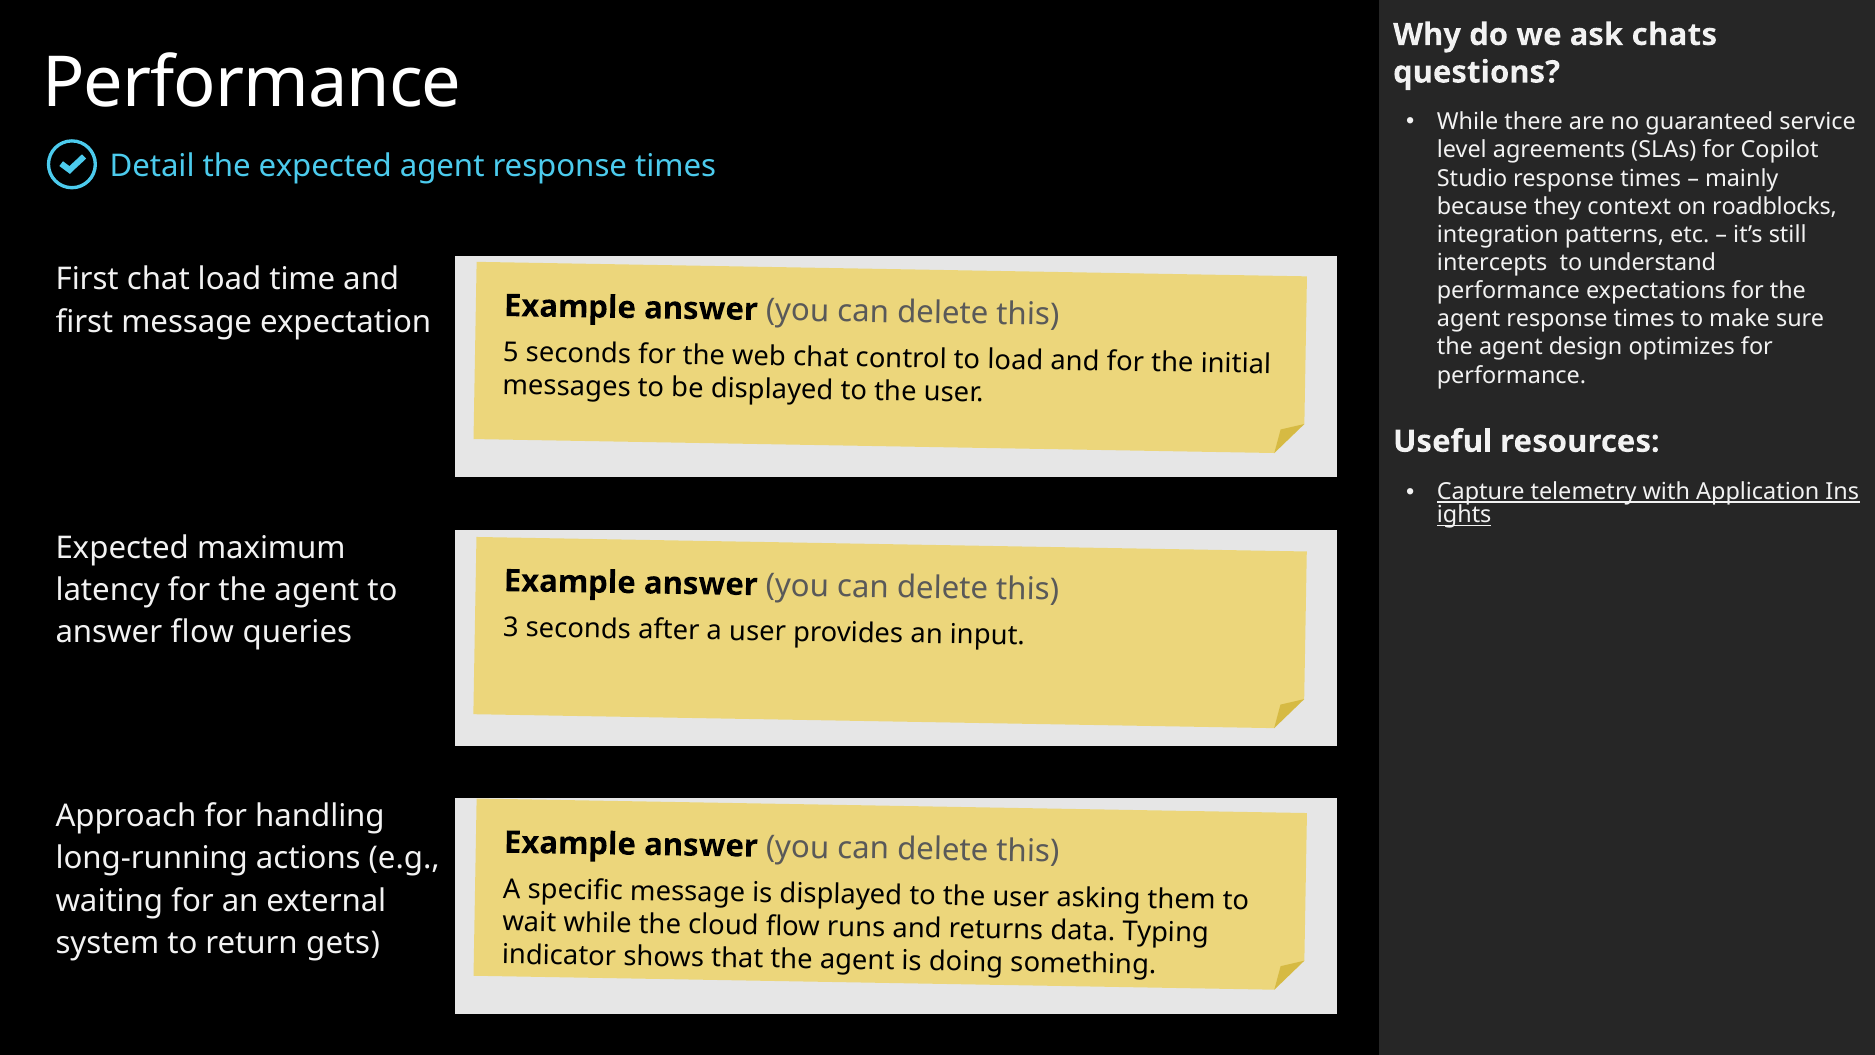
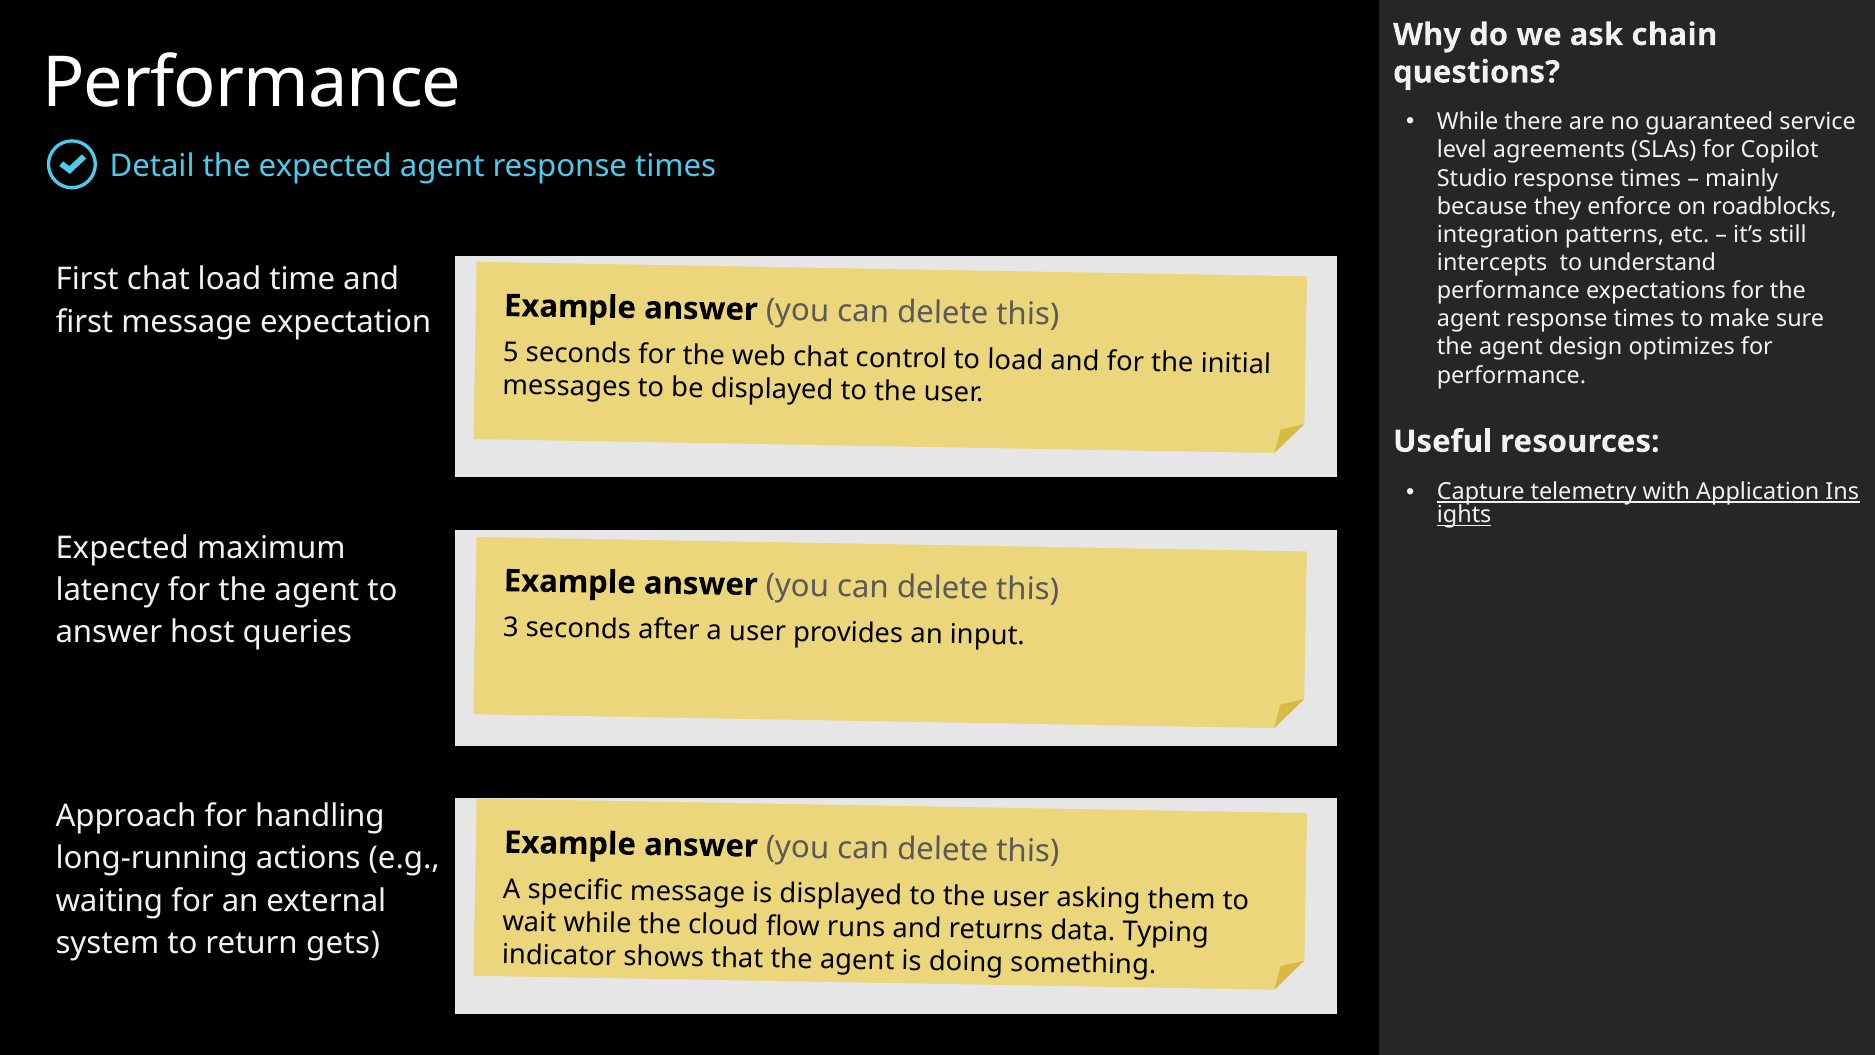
chats: chats -> chain
context: context -> enforce
answer flow: flow -> host
